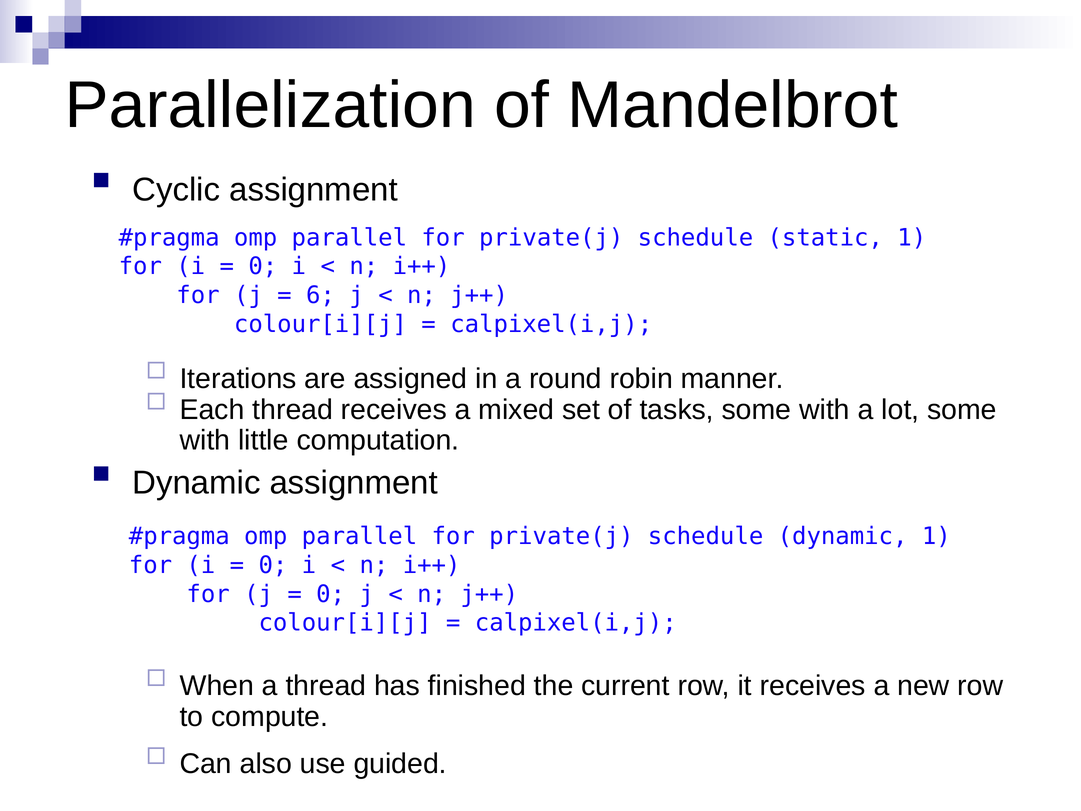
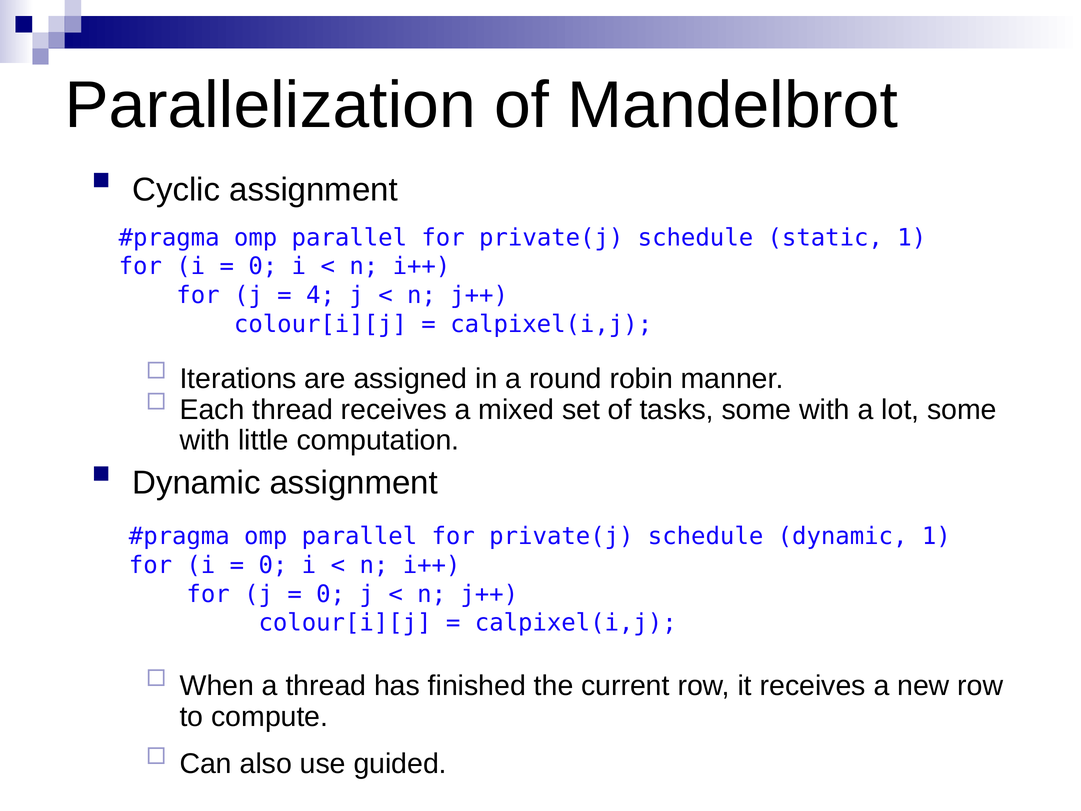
6: 6 -> 4
